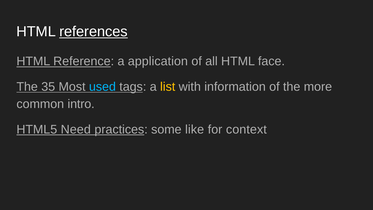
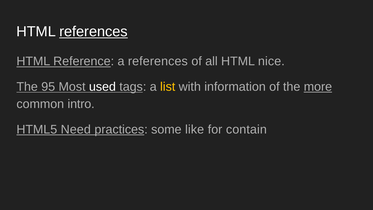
a application: application -> references
face: face -> nice
35: 35 -> 95
used colour: light blue -> white
more underline: none -> present
context: context -> contain
